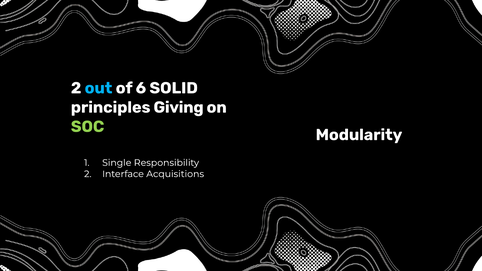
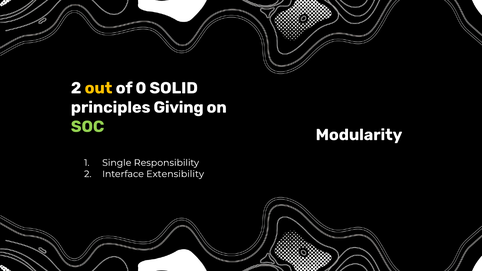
out colour: light blue -> yellow
6: 6 -> 0
Acquisitions: Acquisitions -> Extensibility
